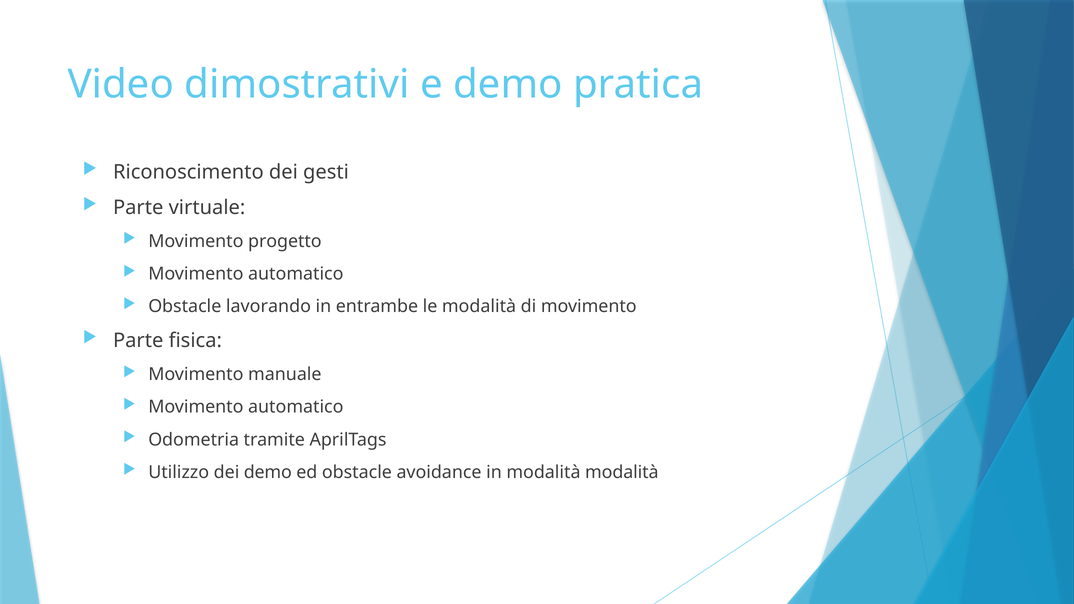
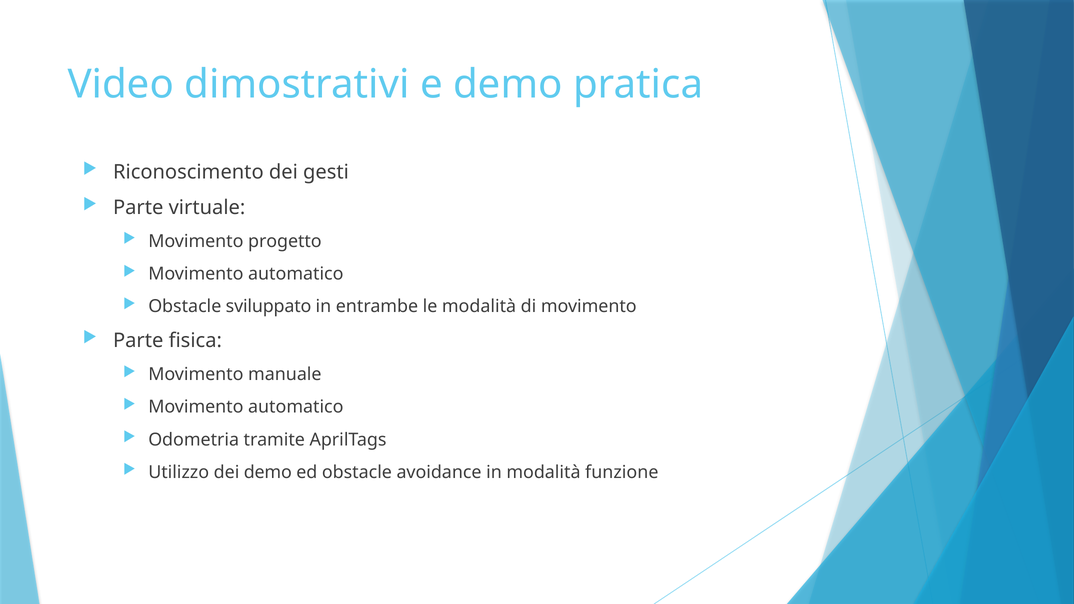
lavorando: lavorando -> sviluppato
modalità modalità: modalità -> funzione
